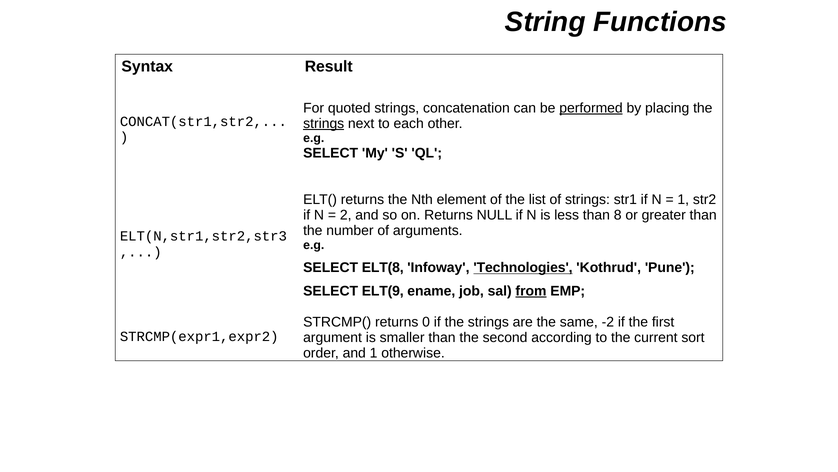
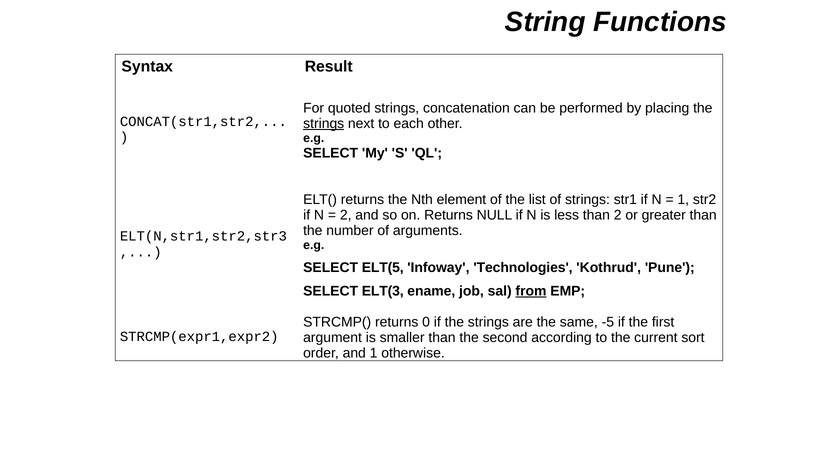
performed underline: present -> none
than 8: 8 -> 2
ELT(8: ELT(8 -> ELT(5
Technologies underline: present -> none
ELT(9: ELT(9 -> ELT(3
-2: -2 -> -5
